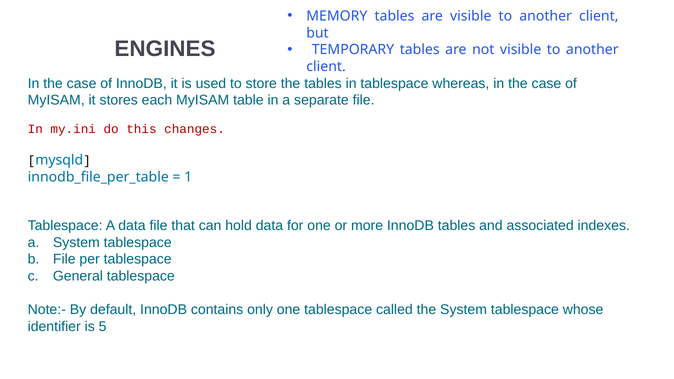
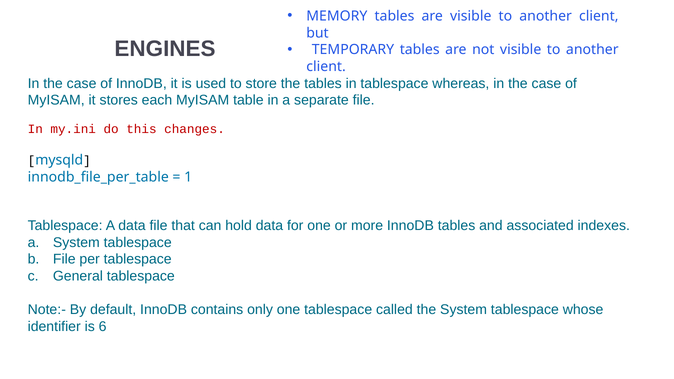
5: 5 -> 6
